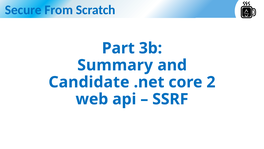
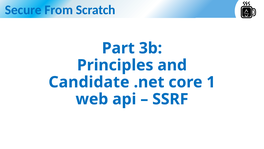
Summary: Summary -> Principles
2: 2 -> 1
